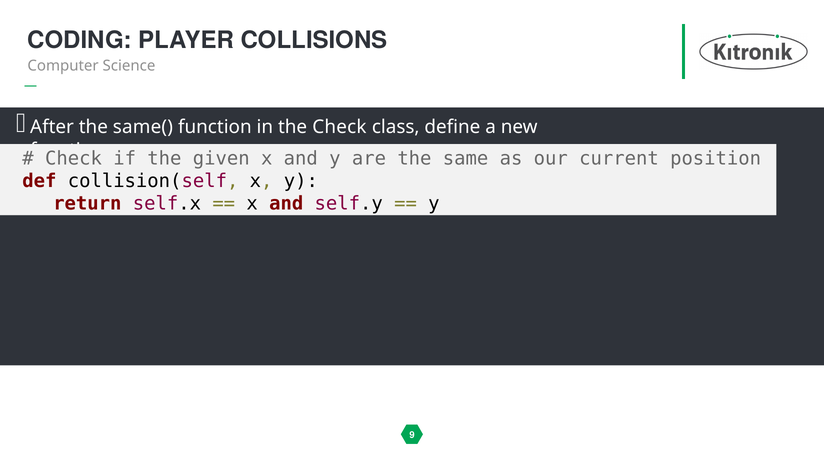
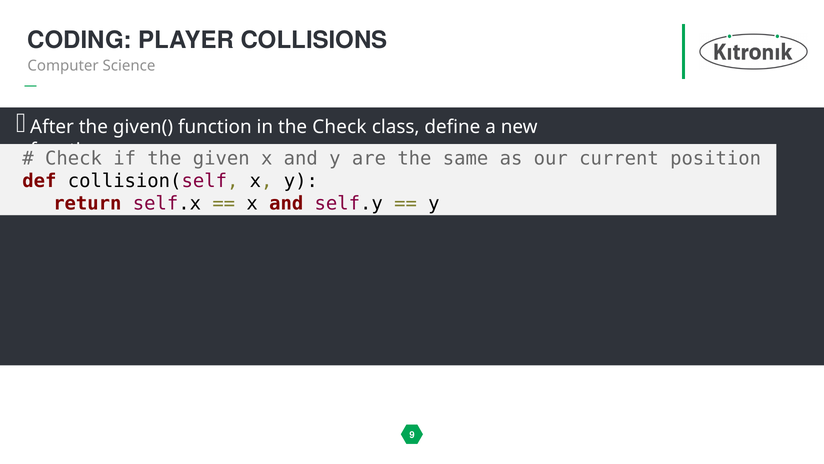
same(: same( -> given(
